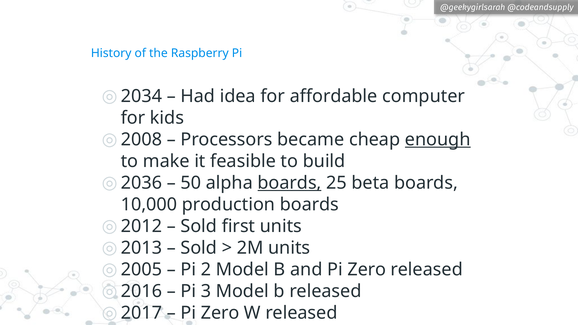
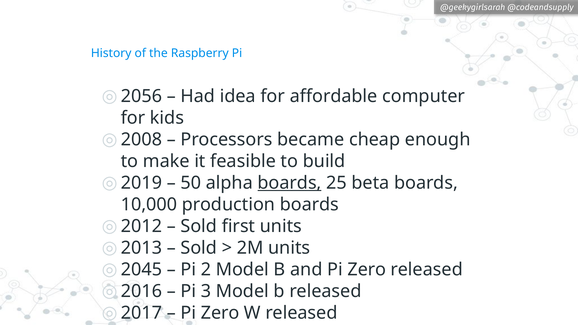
2034: 2034 -> 2056
enough underline: present -> none
2036: 2036 -> 2019
2005: 2005 -> 2045
